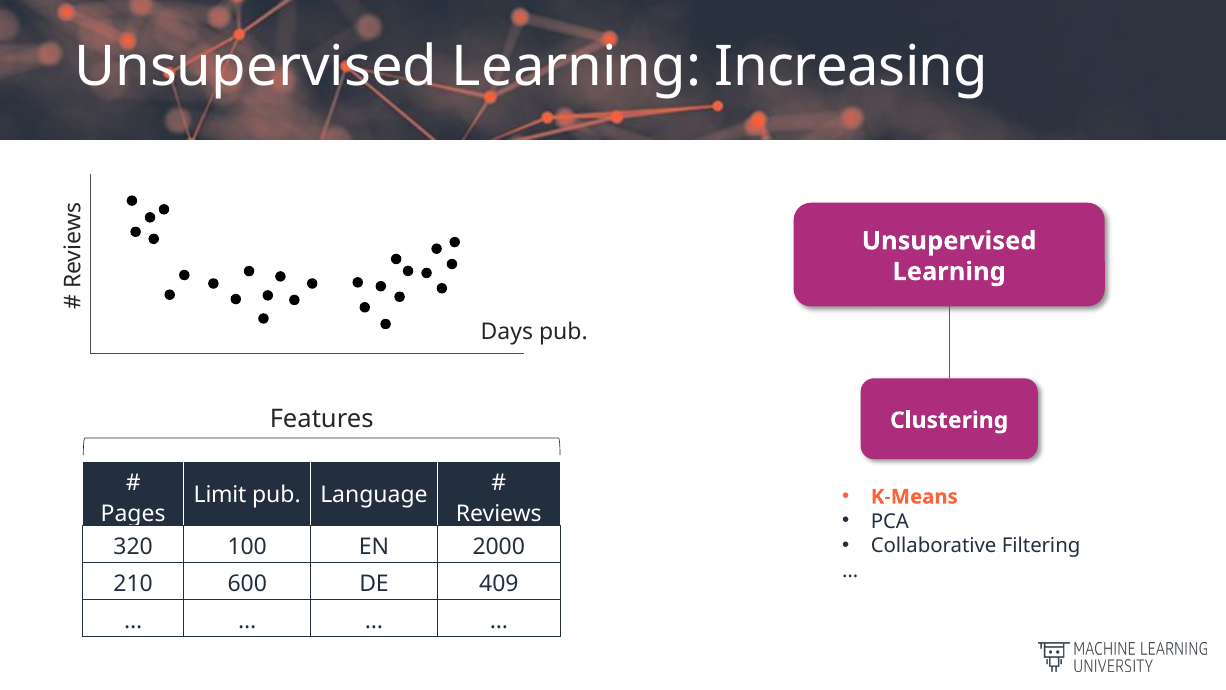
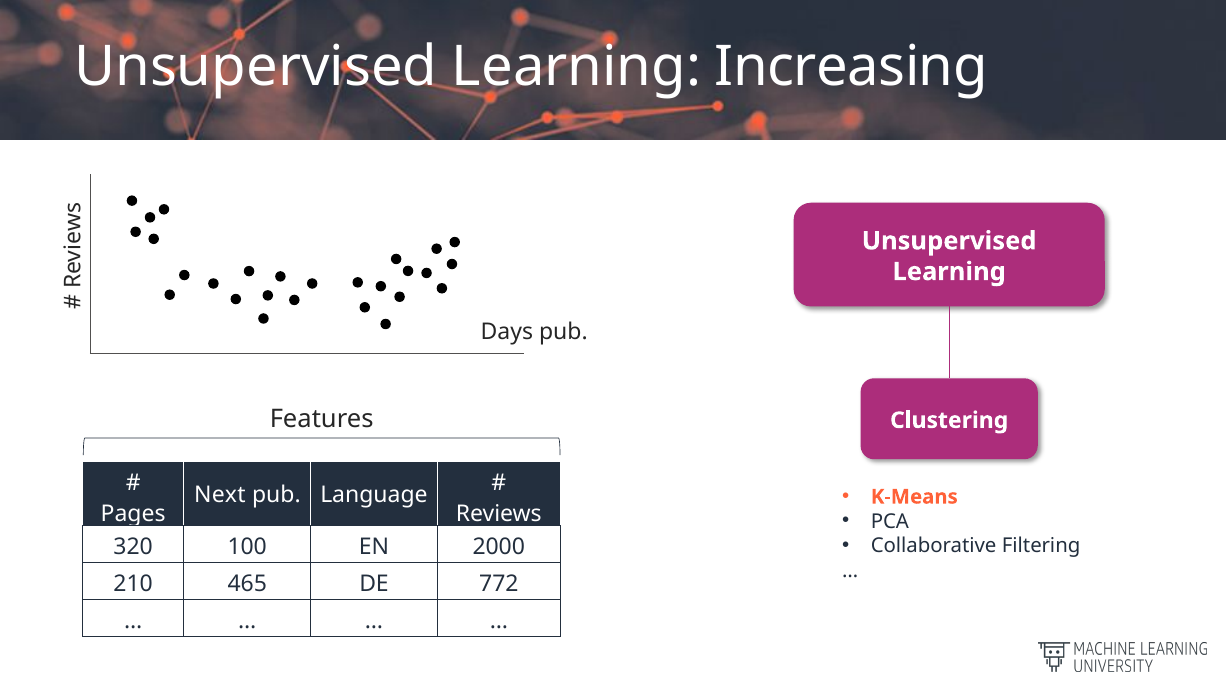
Limit: Limit -> Next
600: 600 -> 465
409: 409 -> 772
